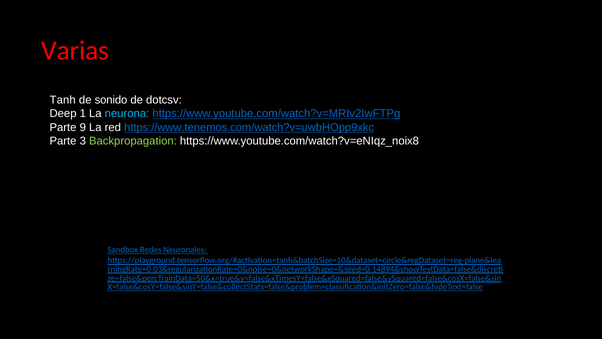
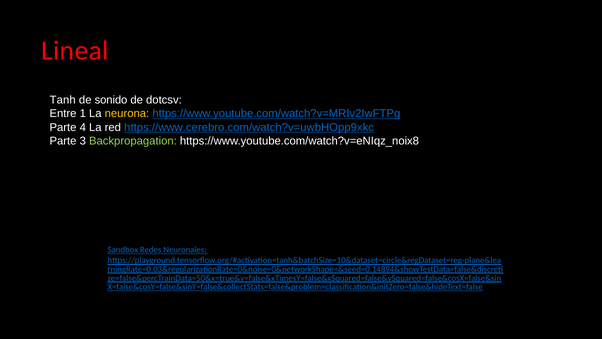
Varias: Varias -> Lineal
Deep: Deep -> Entre
neurona colour: light blue -> yellow
9: 9 -> 4
https://www.tenemos.com/watch?v=uwbHOpp9xkc: https://www.tenemos.com/watch?v=uwbHOpp9xkc -> https://www.cerebro.com/watch?v=uwbHOpp9xkc
